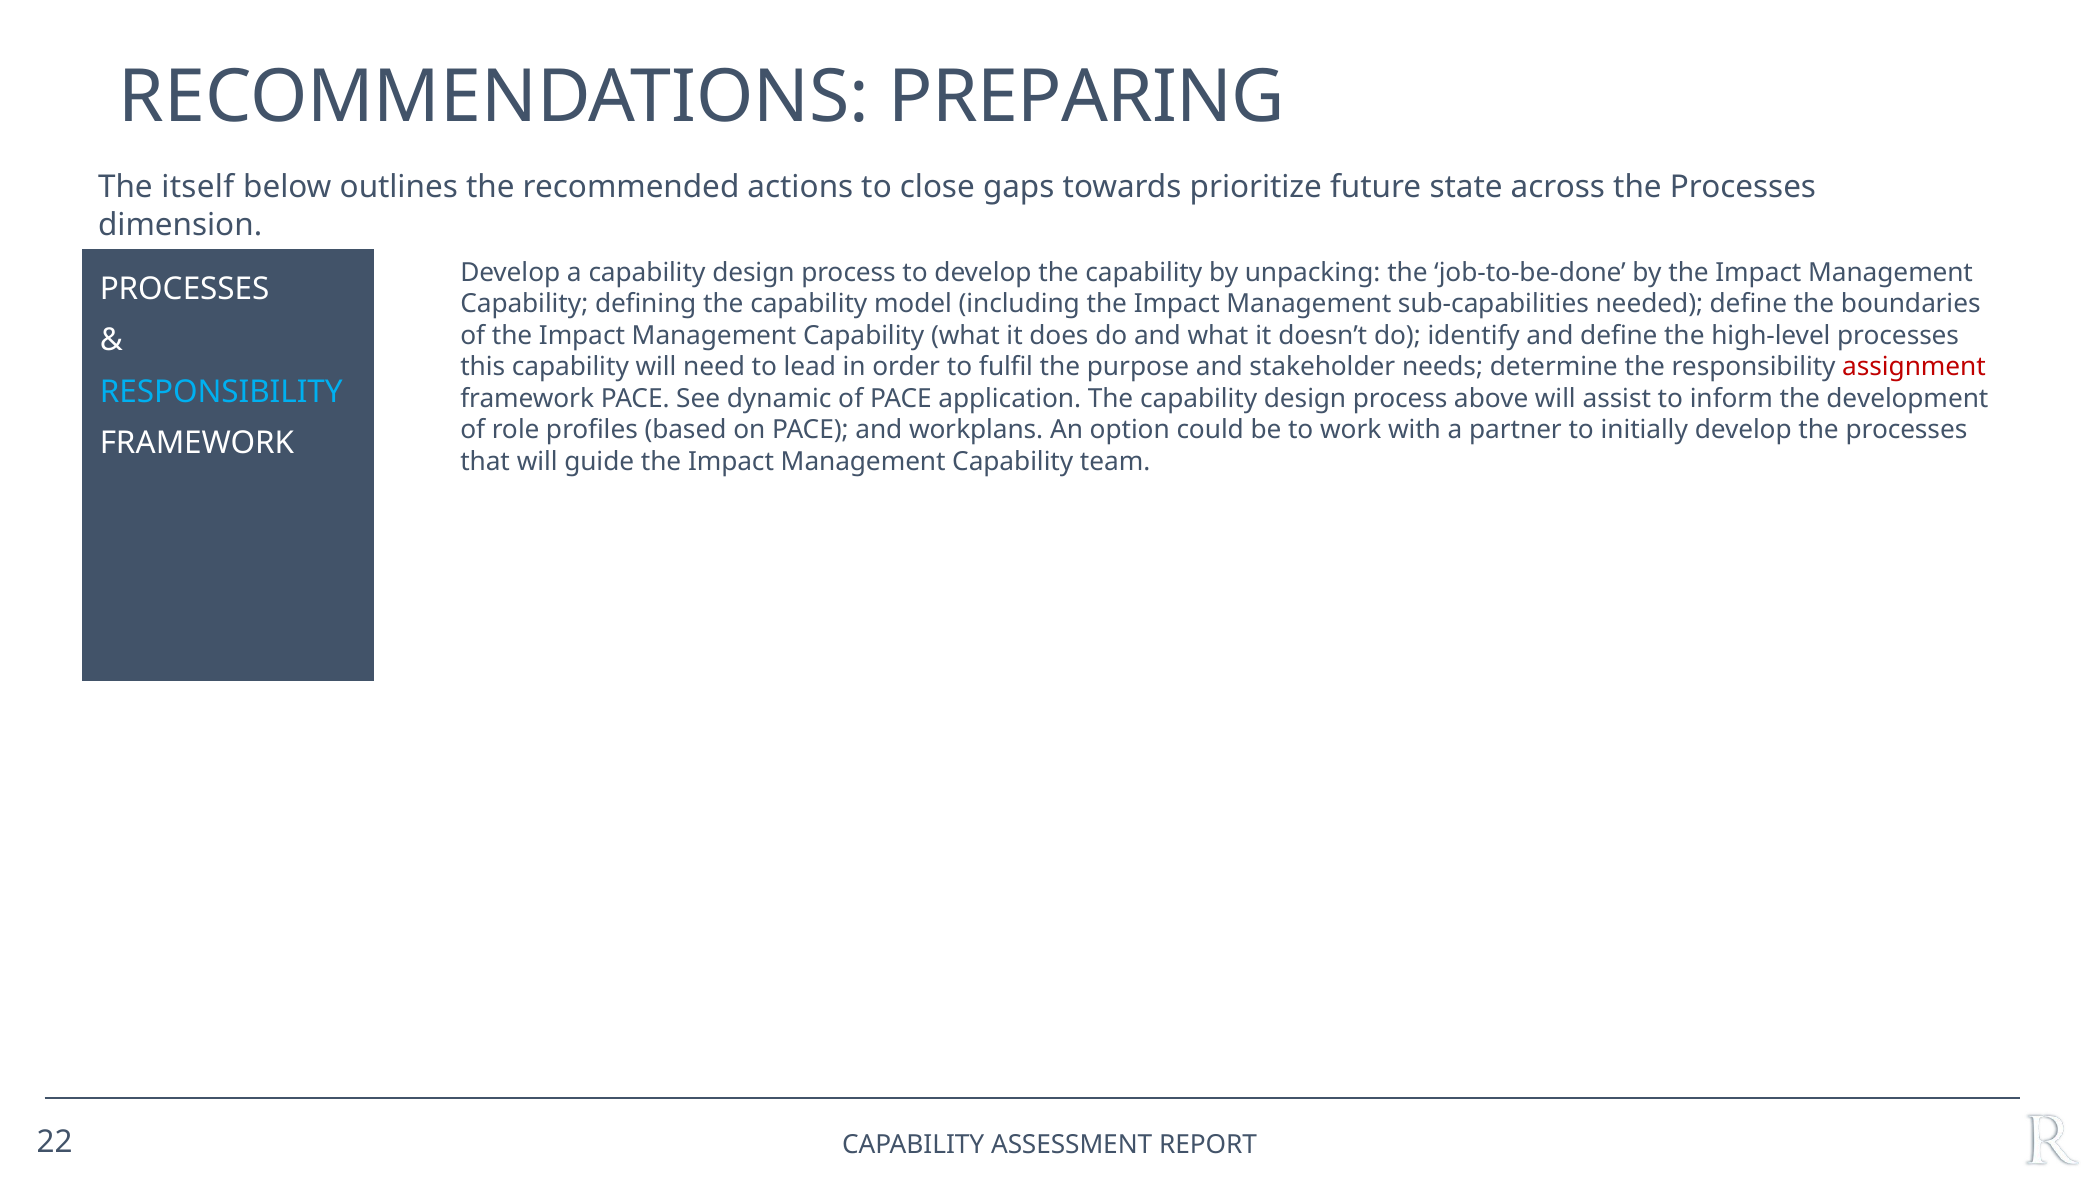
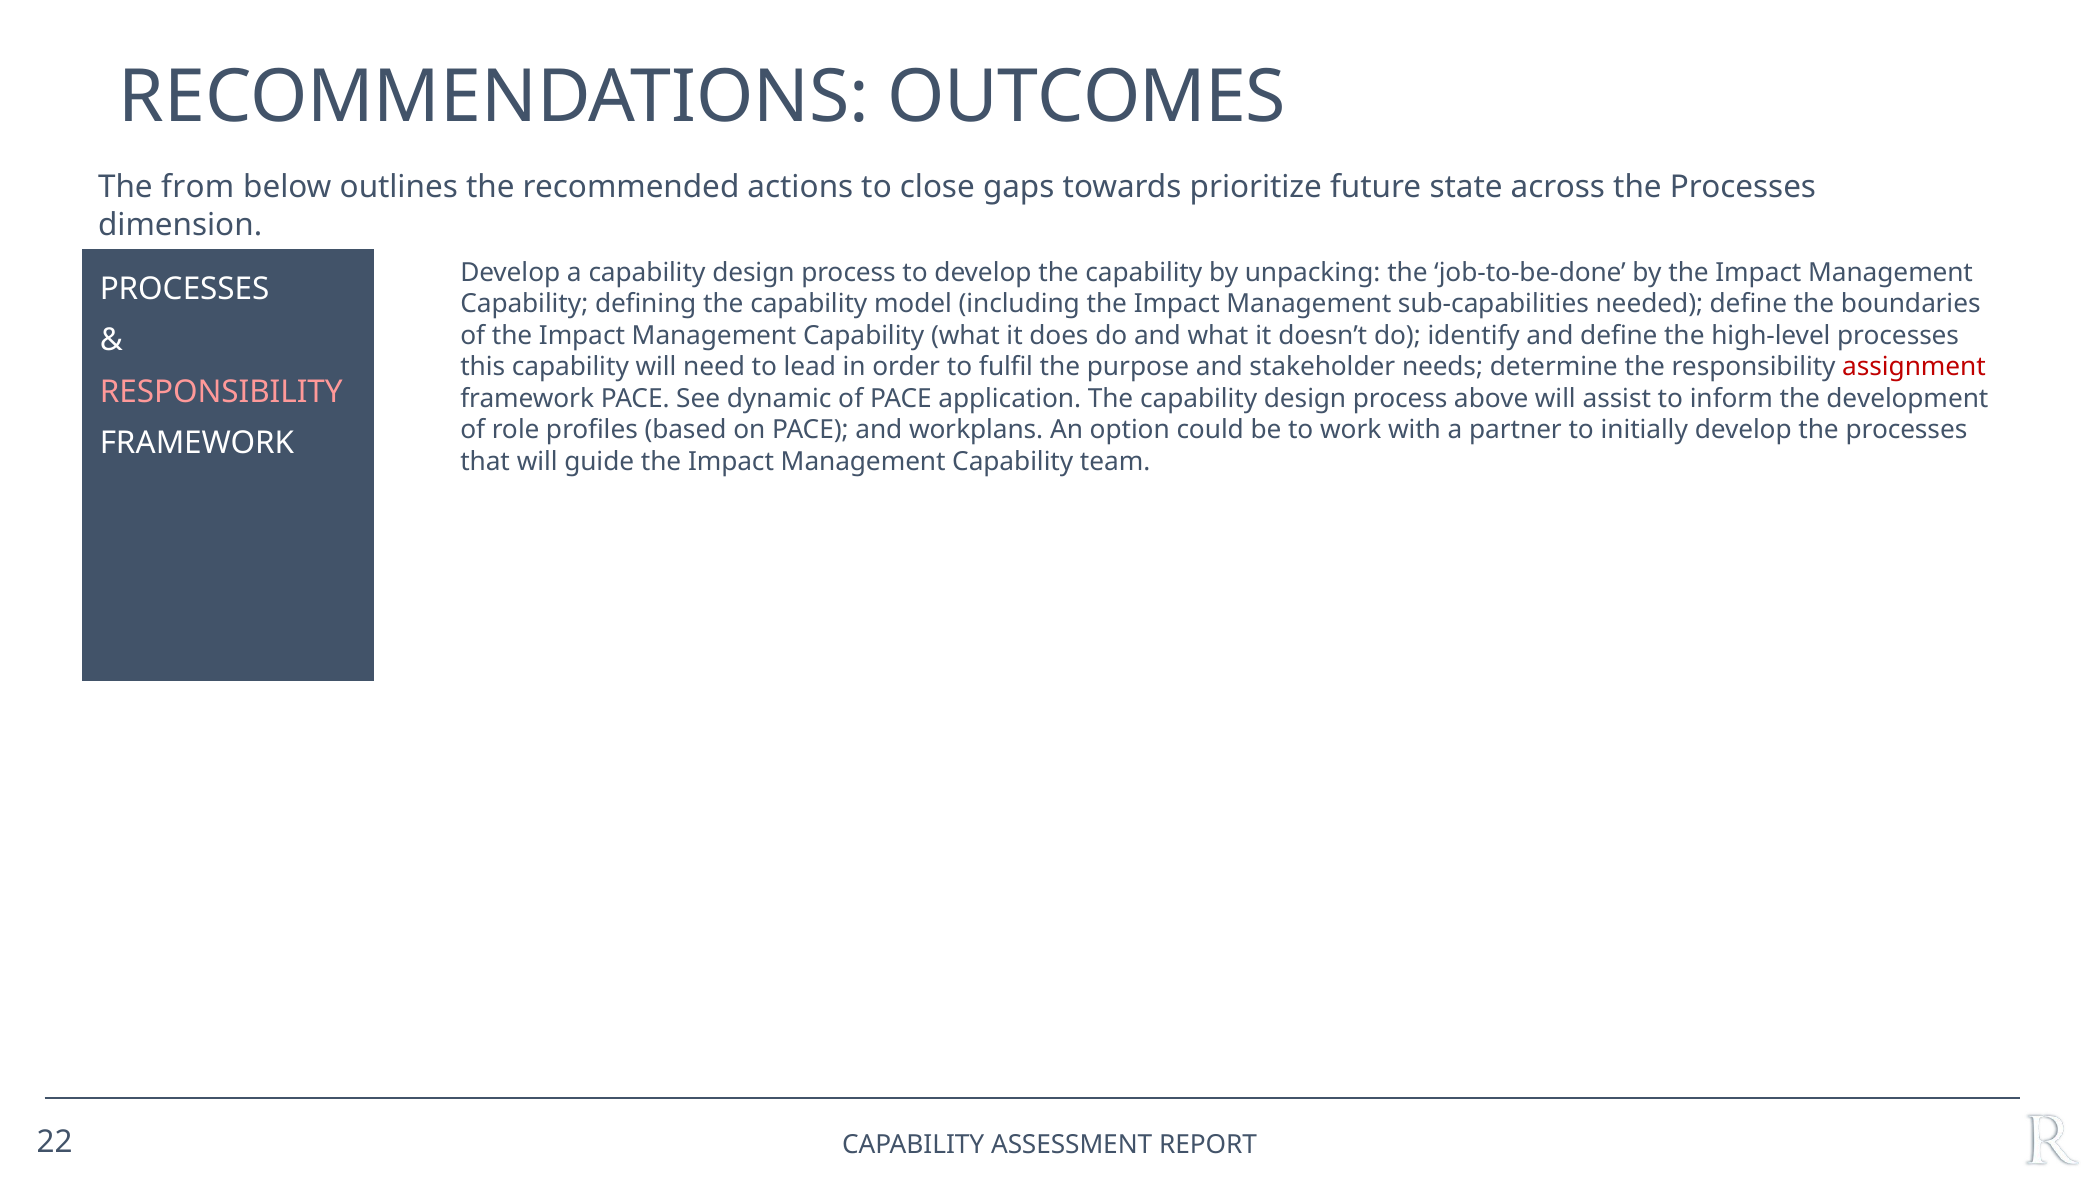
PREPARING: PREPARING -> OUTCOMES
itself: itself -> from
RESPONSIBILITY at (221, 392) colour: light blue -> pink
